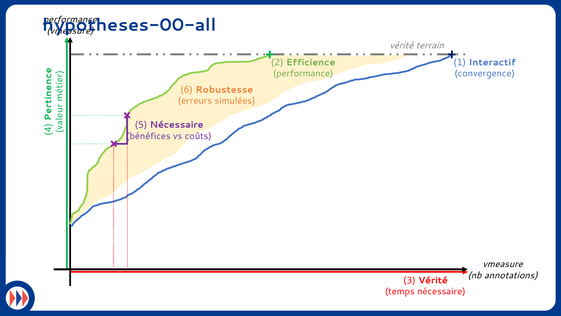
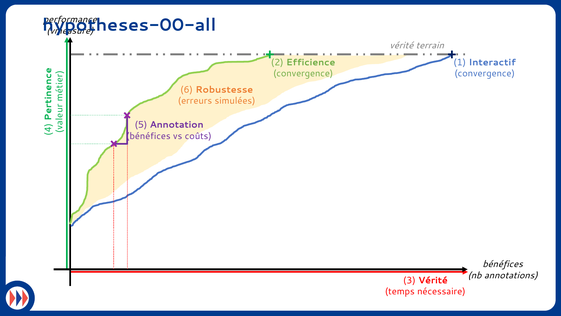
performance at (303, 73): performance -> convergence
5 Nécessaire: Nécessaire -> Annotation
vmeasure at (503, 264): vmeasure -> bénéfices
